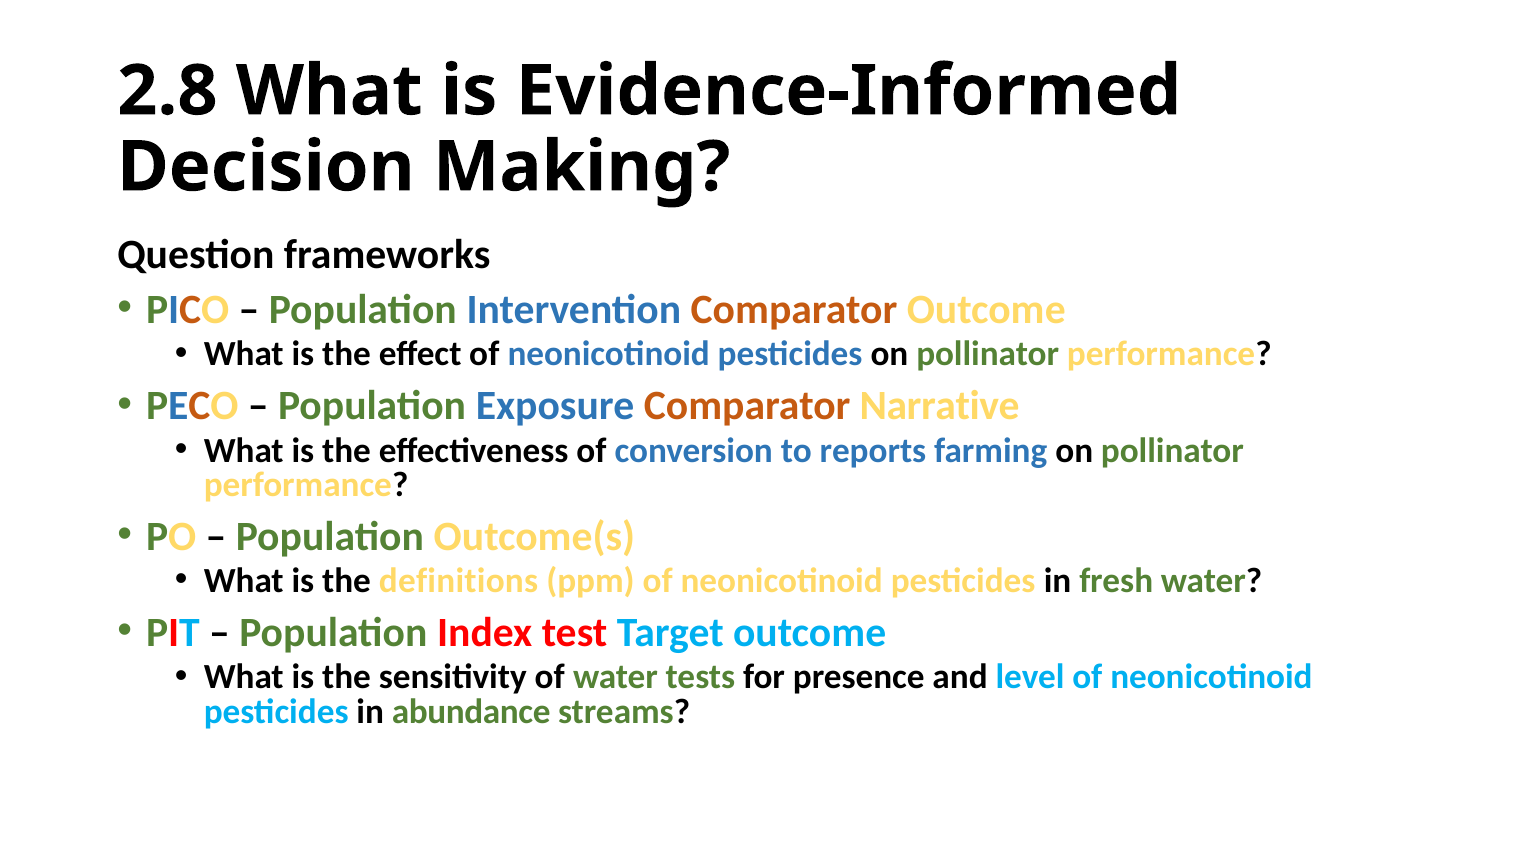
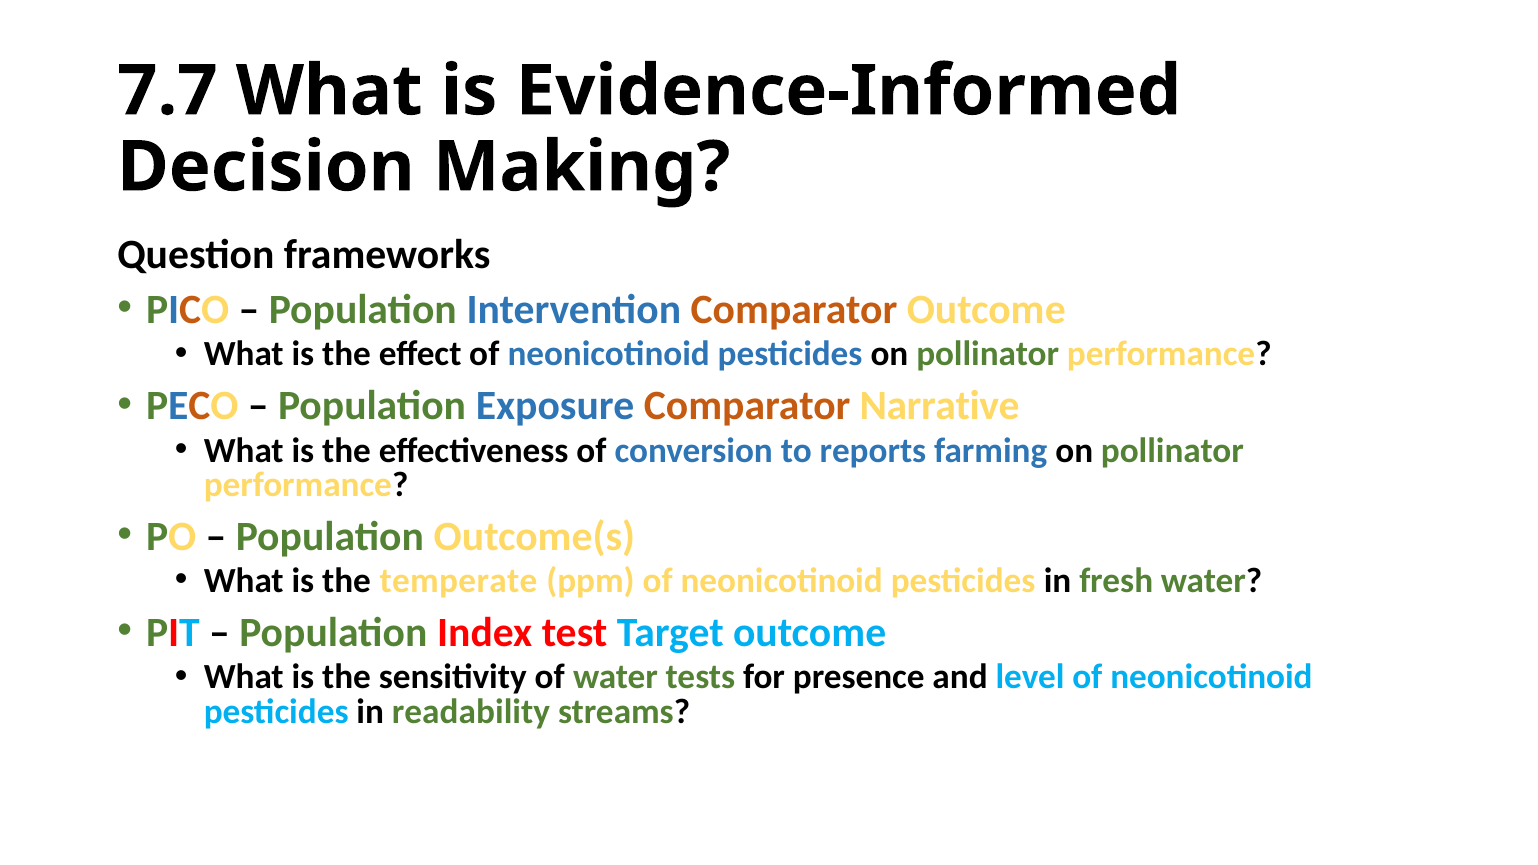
2.8: 2.8 -> 7.7
definitions: definitions -> temperate
abundance: abundance -> readability
